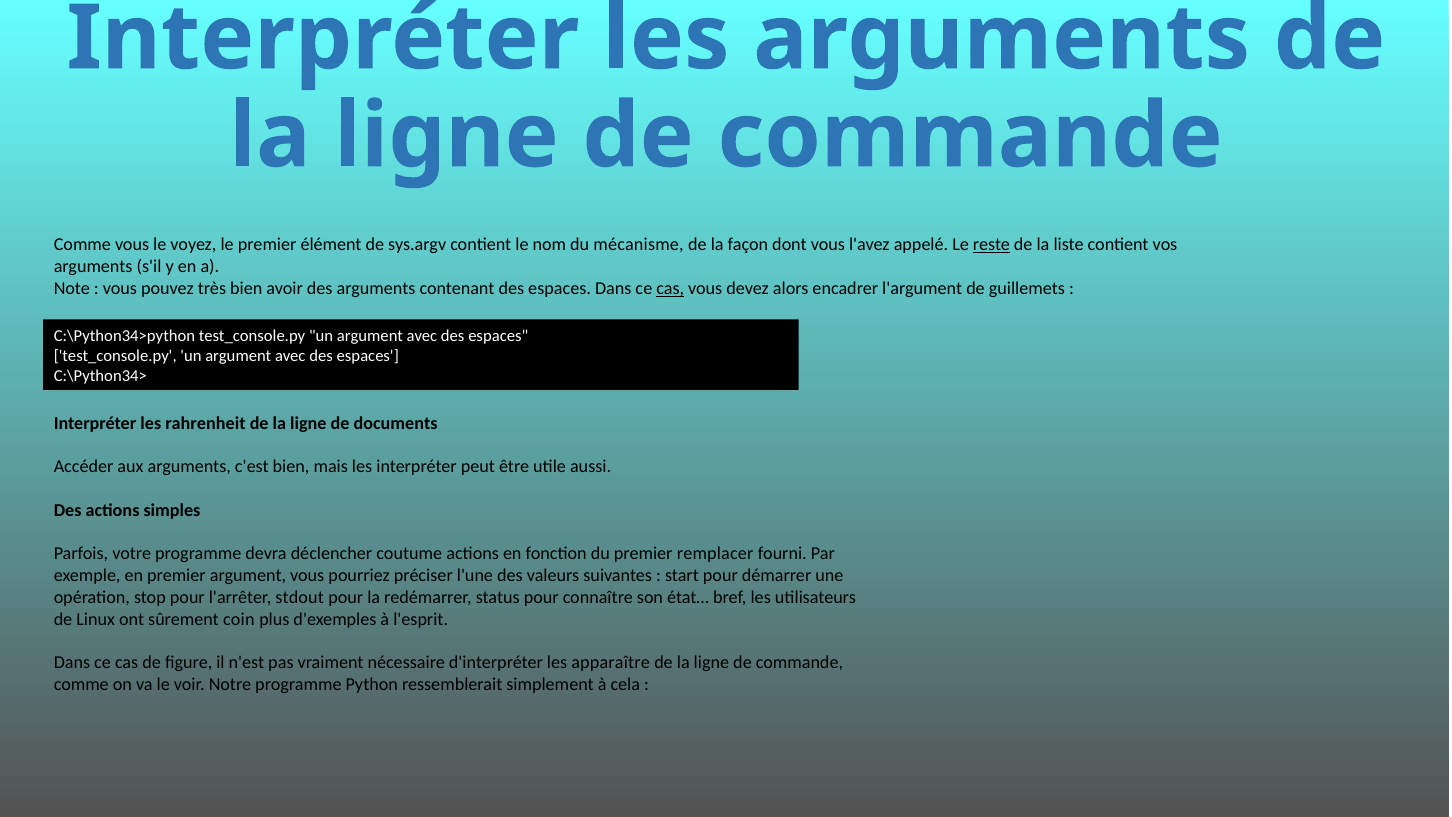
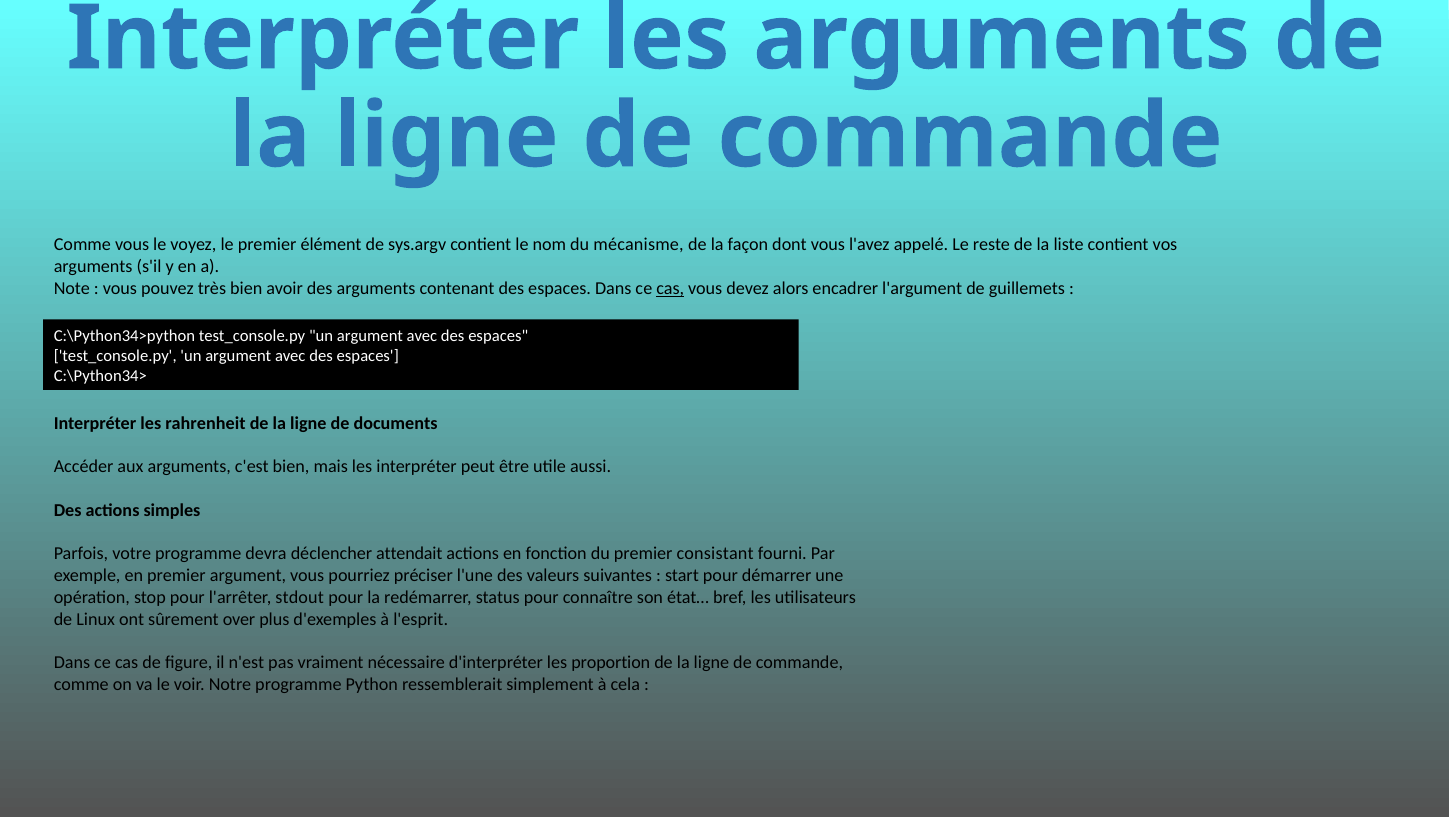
reste underline: present -> none
coutume: coutume -> attendait
remplacer: remplacer -> consistant
coin: coin -> over
apparaître: apparaître -> proportion
